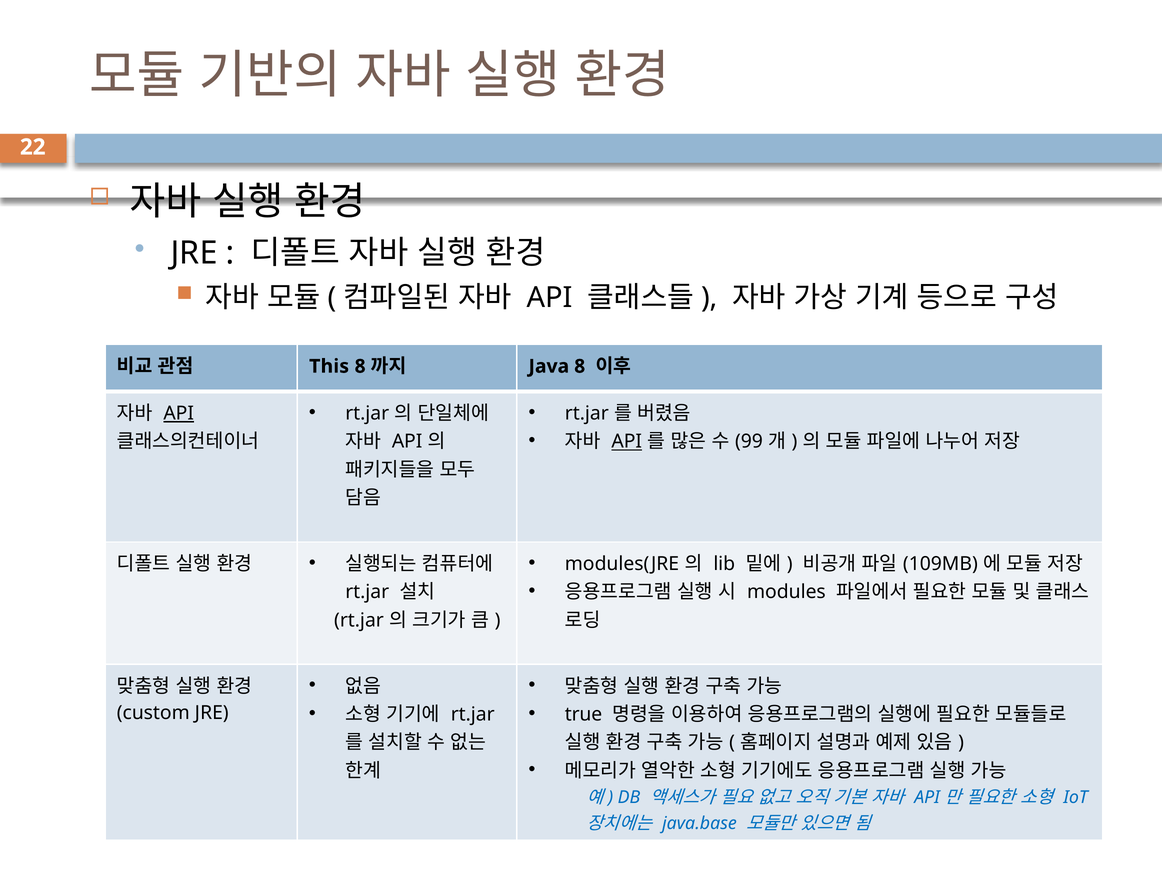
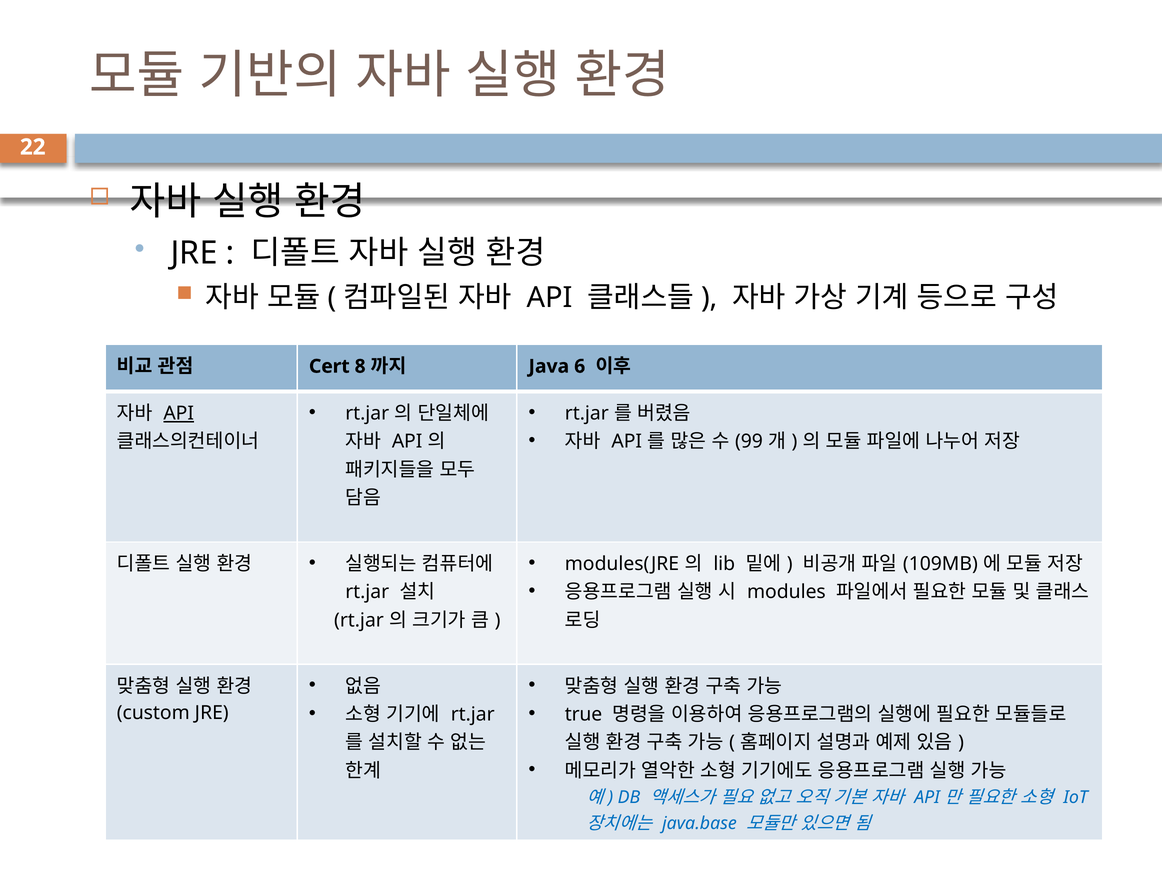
This: This -> Cert
Java 8: 8 -> 6
API at (627, 441) underline: present -> none
